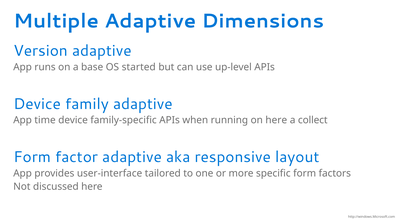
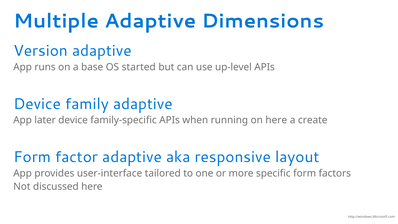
time: time -> later
collect: collect -> create
